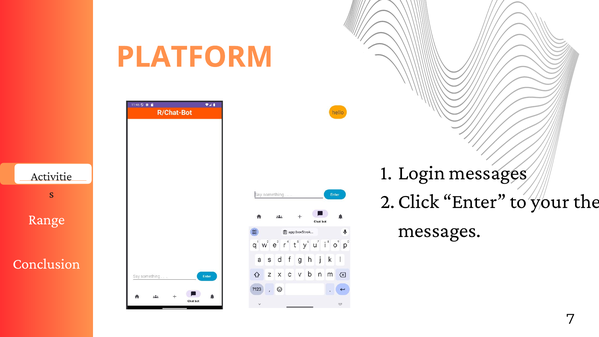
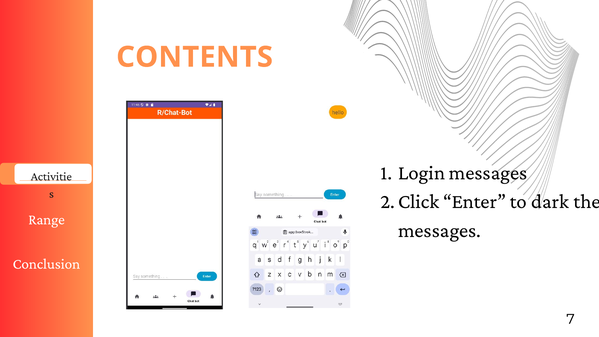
PLATFORM: PLATFORM -> CONTENTS
your: your -> dark
